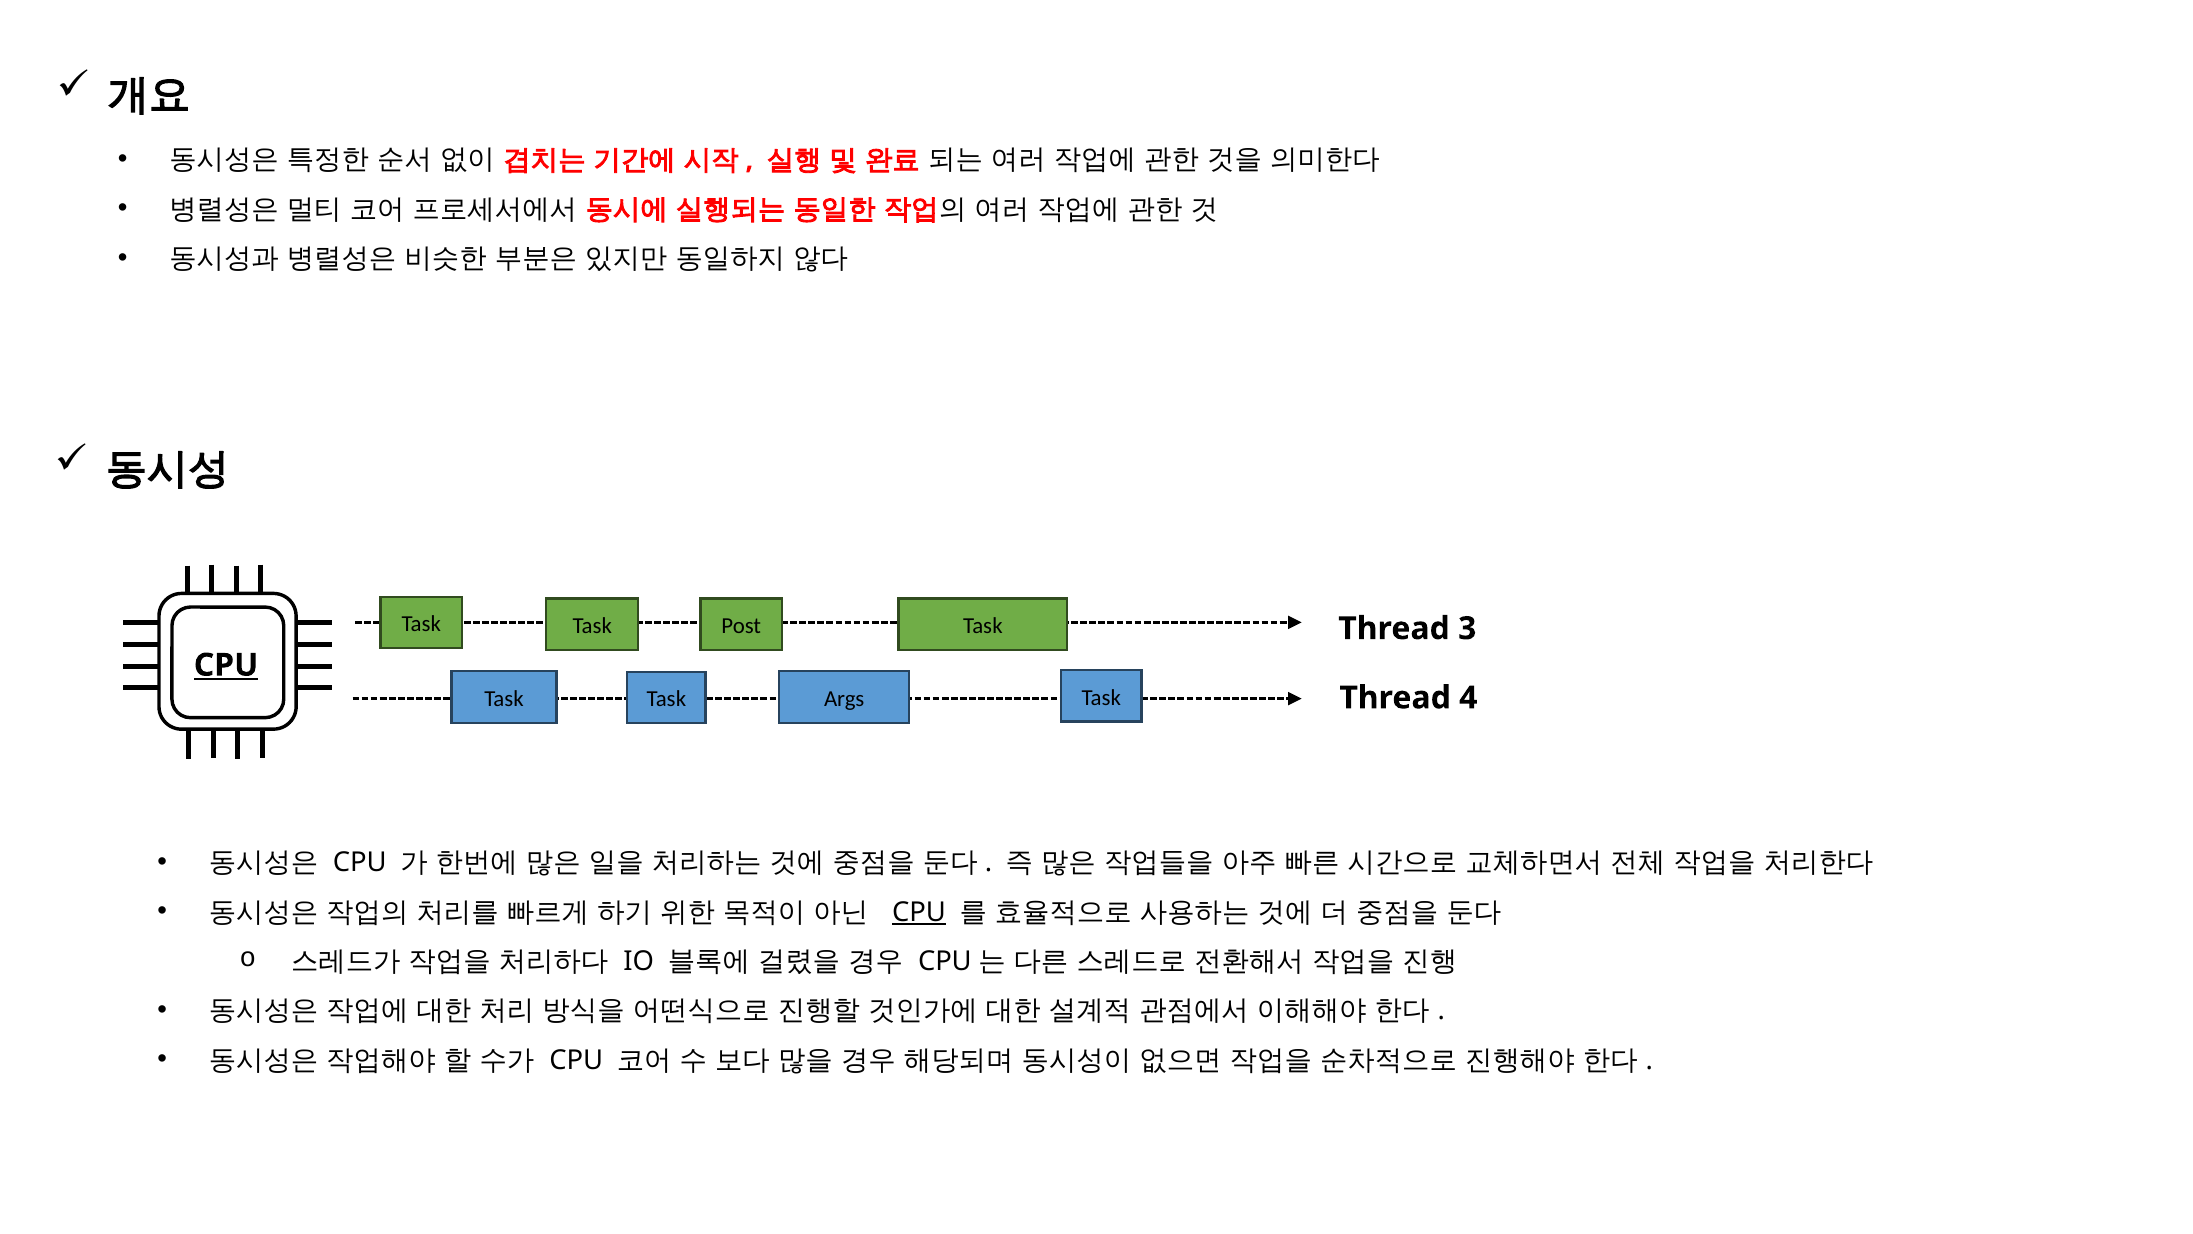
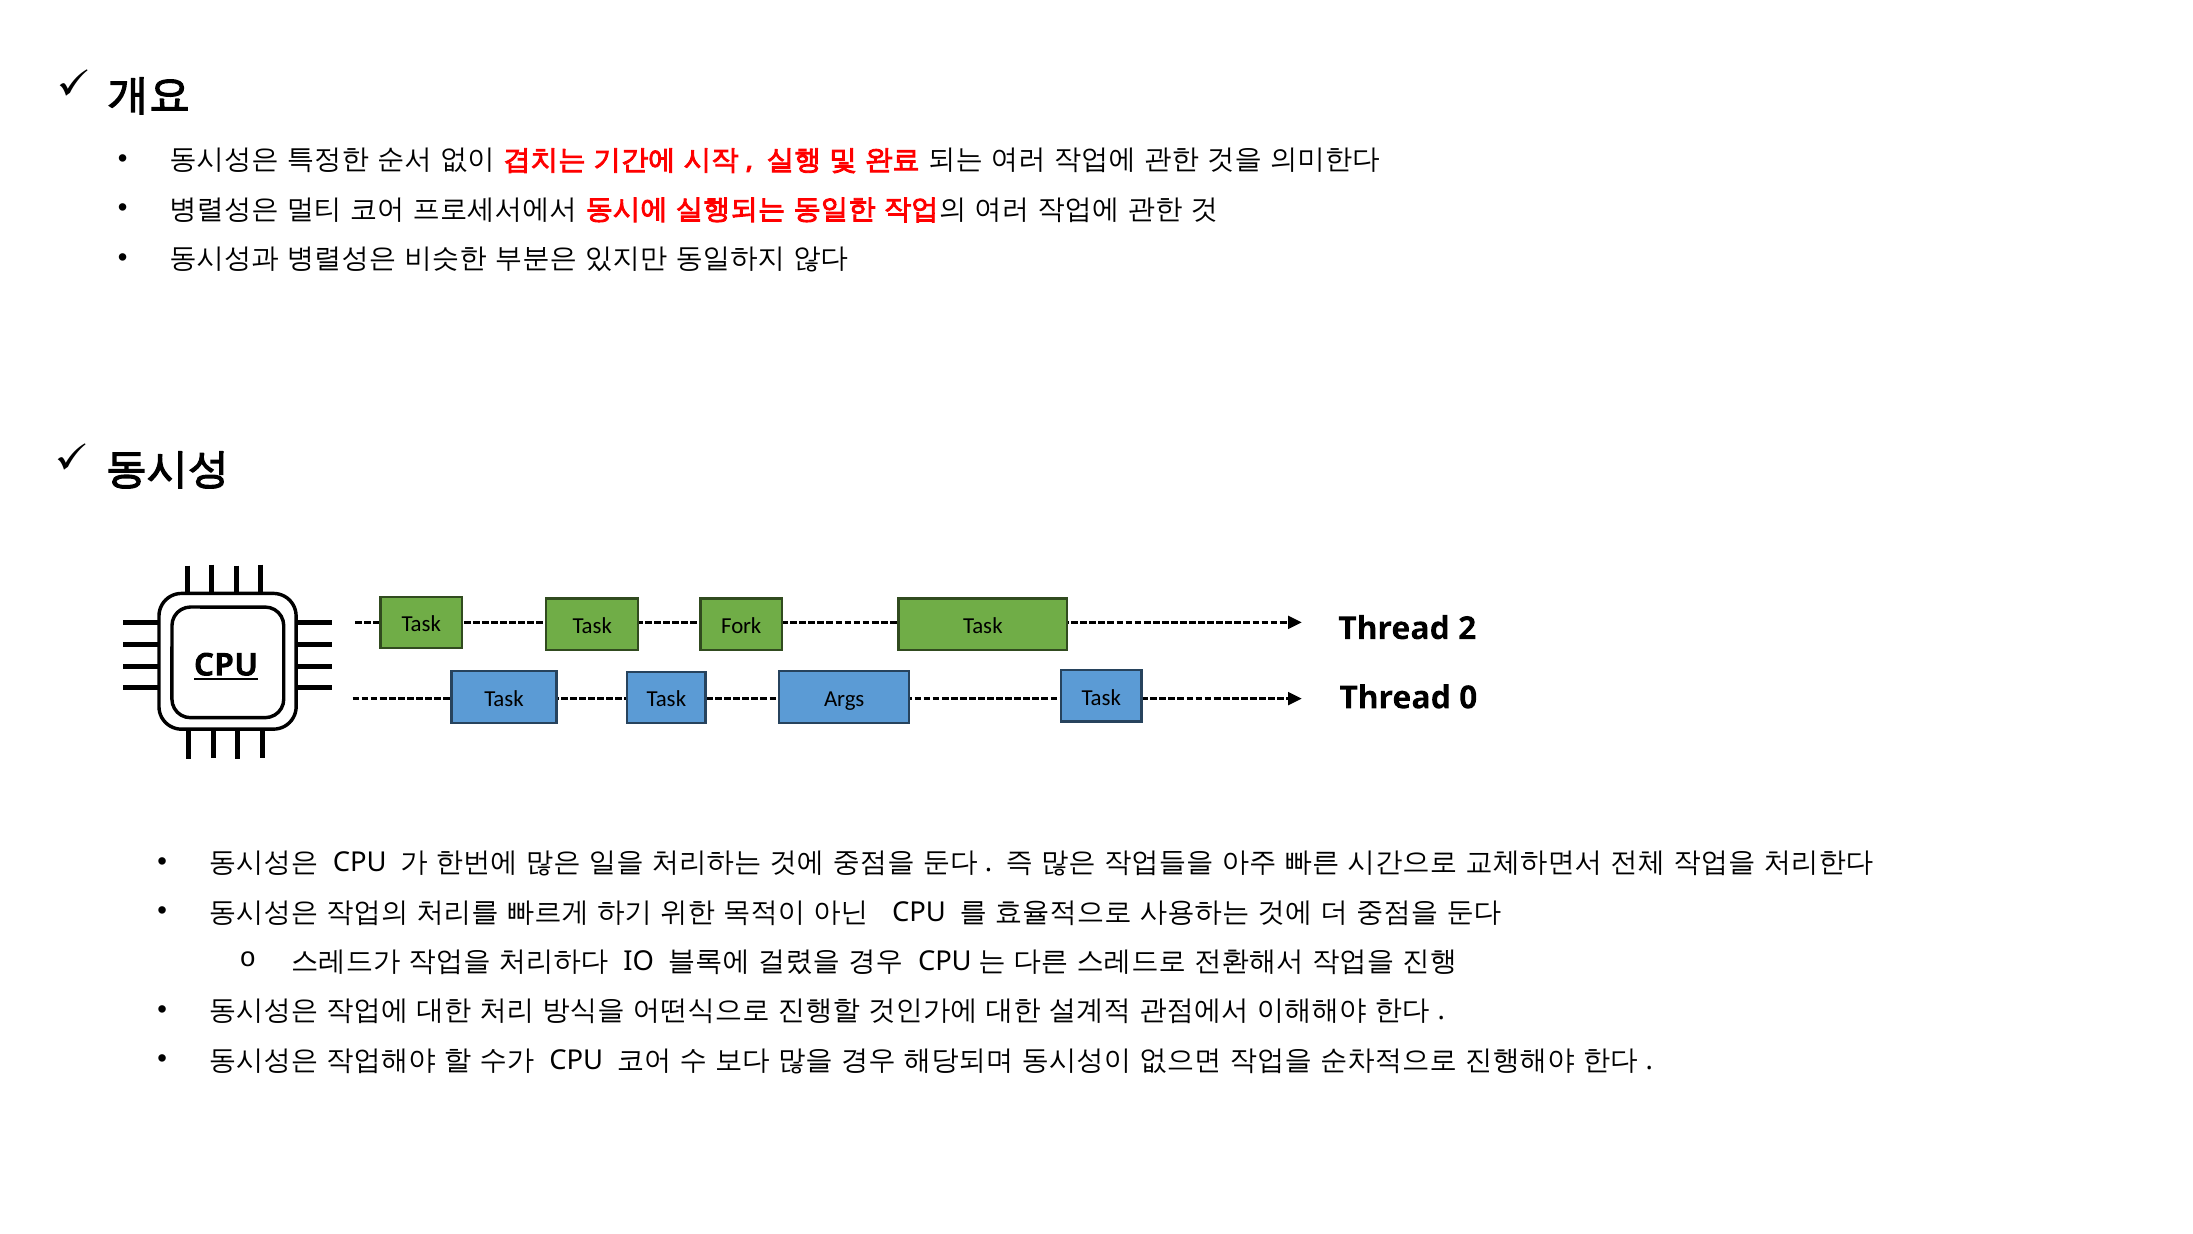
Post: Post -> Fork
3: 3 -> 2
4: 4 -> 0
CPU at (919, 912) underline: present -> none
